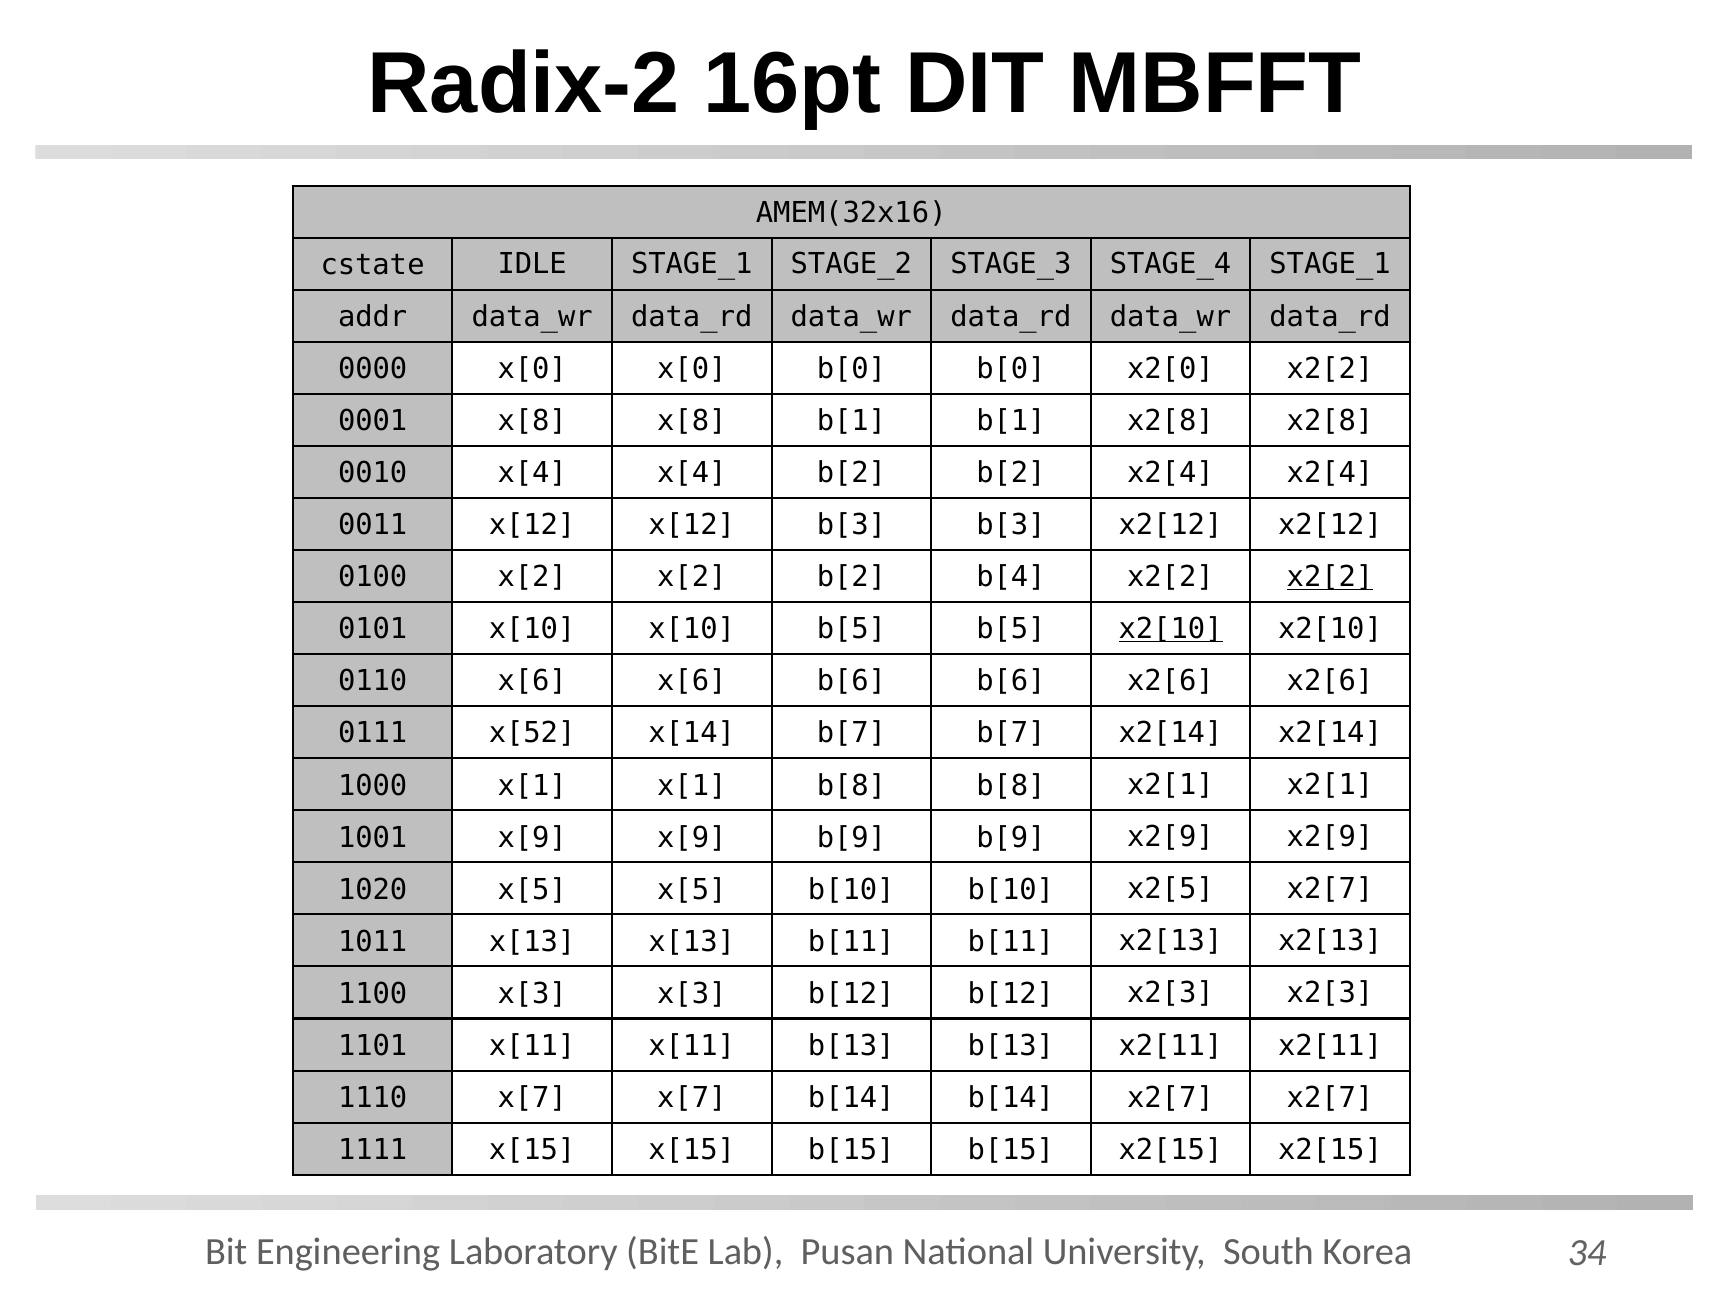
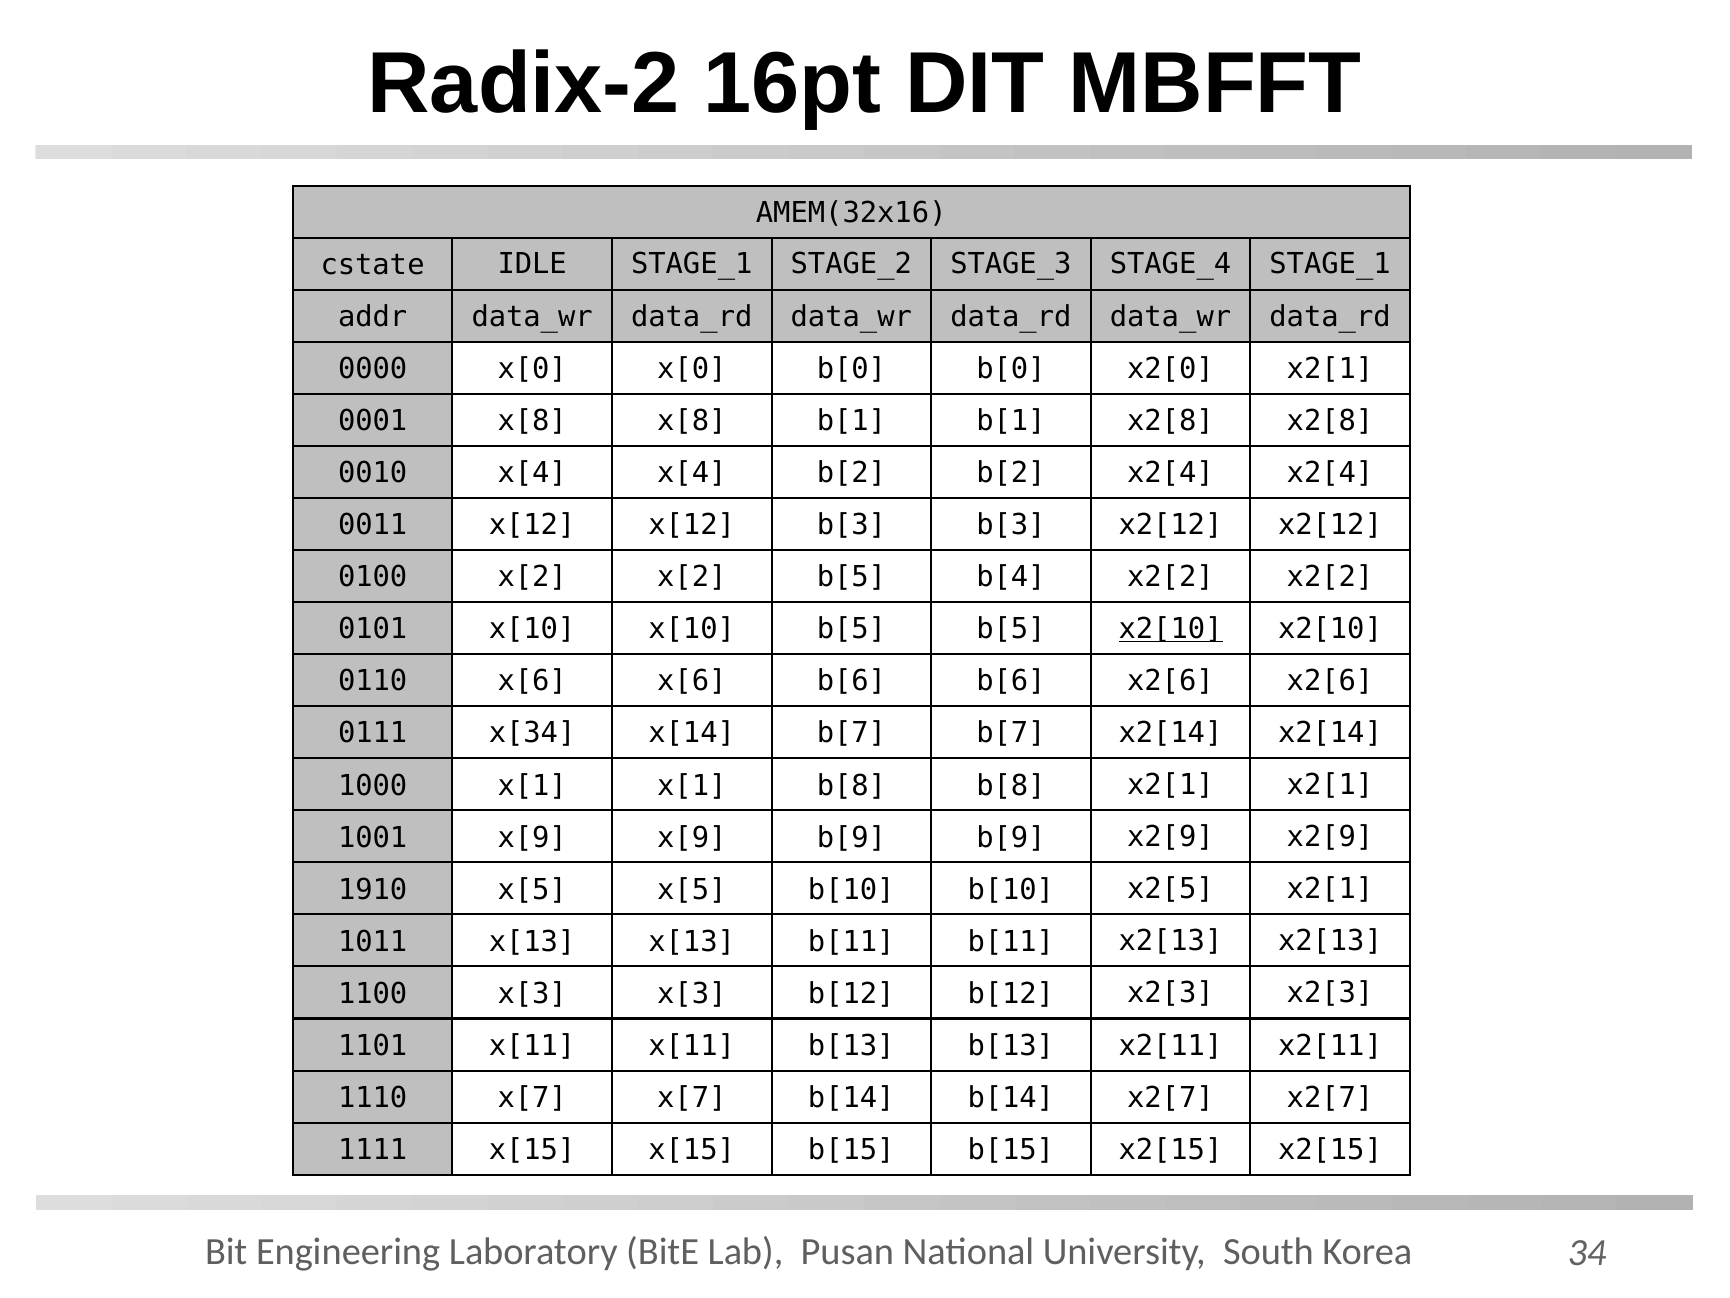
x2[0 x2[2: x2[2 -> x2[1
x[2 b[2: b[2 -> b[5
x2[2 at (1330, 577) underline: present -> none
x[52: x[52 -> x[34
1020: 1020 -> 1910
x2[5 x2[7: x2[7 -> x2[1
